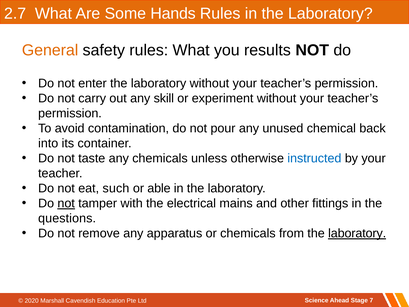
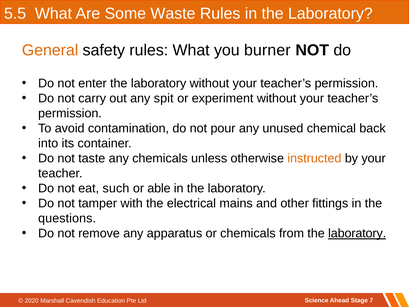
2.7: 2.7 -> 5.5
Hands: Hands -> Waste
results: results -> burner
skill: skill -> spit
instructed colour: blue -> orange
not at (66, 203) underline: present -> none
